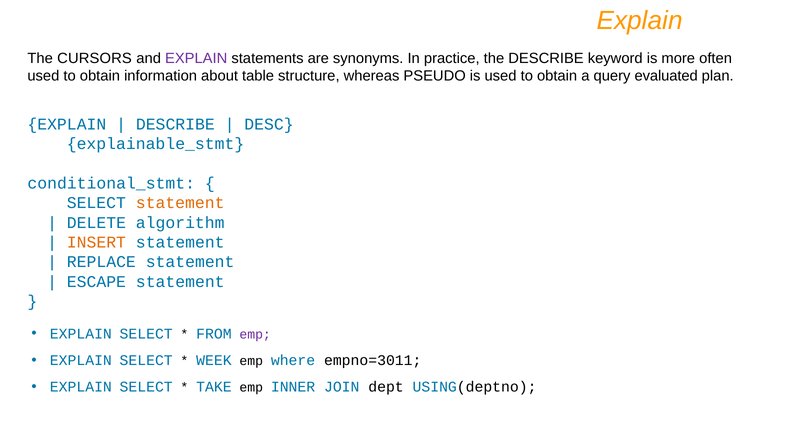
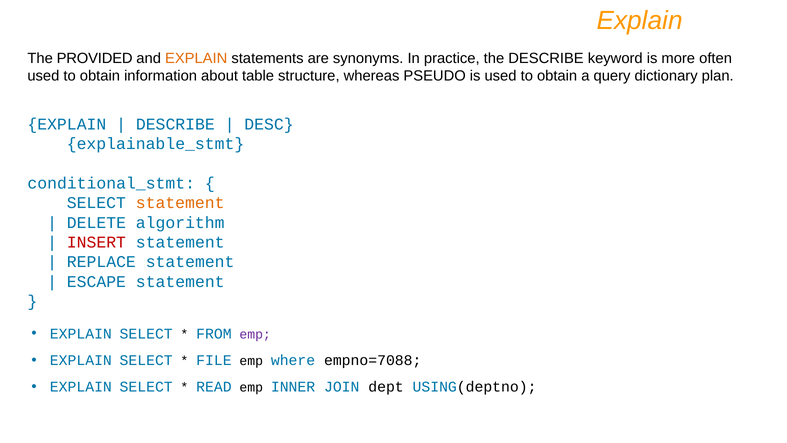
CURSORS: CURSORS -> PROVIDED
EXPLAIN at (196, 58) colour: purple -> orange
evaluated: evaluated -> dictionary
INSERT colour: orange -> red
WEEK: WEEK -> FILE
empno=3011: empno=3011 -> empno=7088
TAKE: TAKE -> READ
